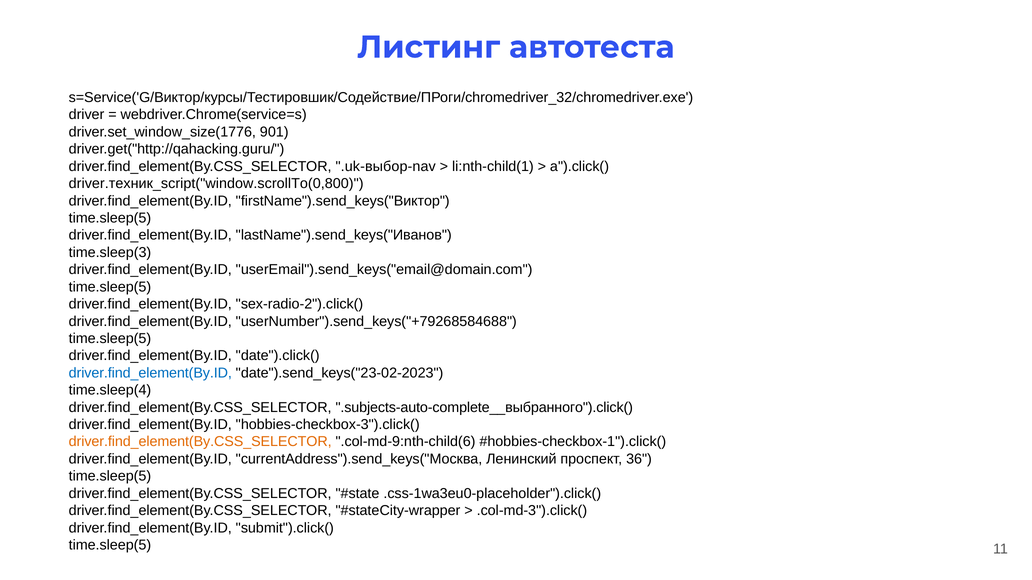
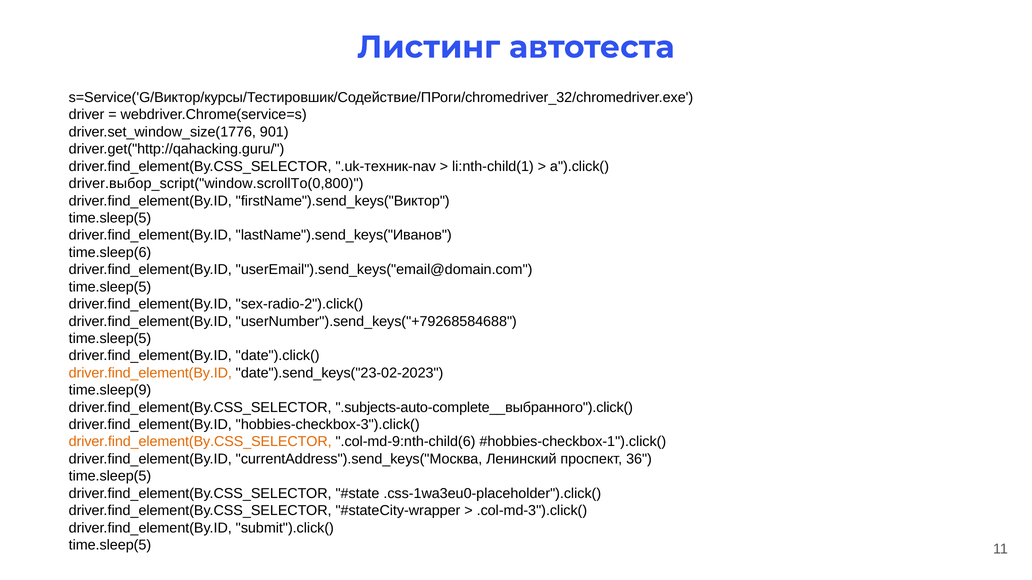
.uk-выбор-nav: .uk-выбор-nav -> .uk-техник-nav
driver.техник_script("window.scrollTo(0,800: driver.техник_script("window.scrollTo(0,800 -> driver.выбор_script("window.scrollTo(0,800
time.sleep(3: time.sleep(3 -> time.sleep(6
driver.find_element(By.ID at (150, 373) colour: blue -> orange
time.sleep(4: time.sleep(4 -> time.sleep(9
